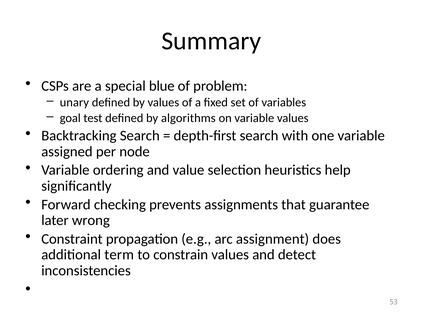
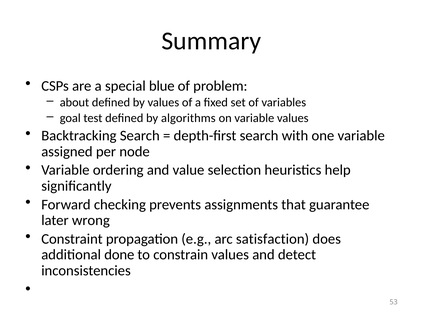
unary: unary -> about
assignment: assignment -> satisfaction
term: term -> done
